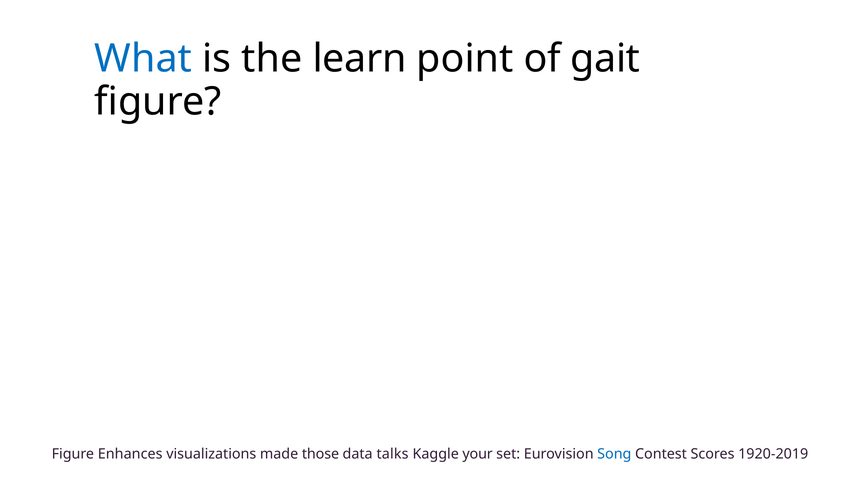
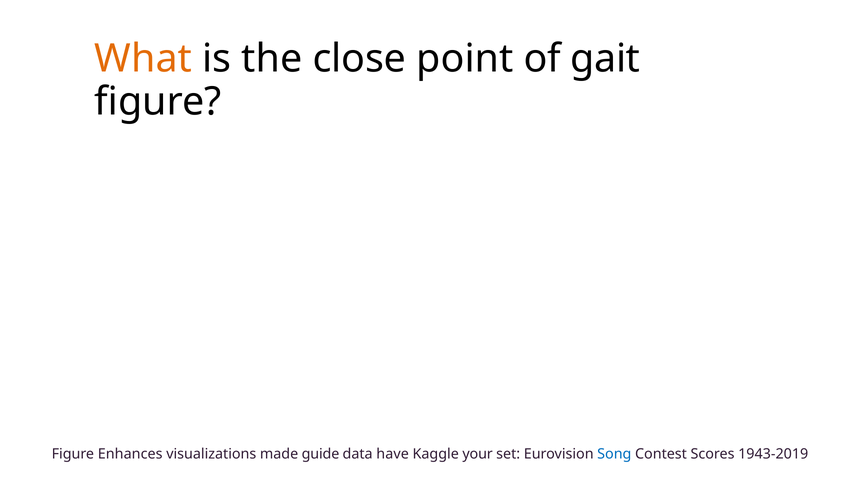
What colour: blue -> orange
learn: learn -> close
those: those -> guide
talks: talks -> have
1920-2019: 1920-2019 -> 1943-2019
